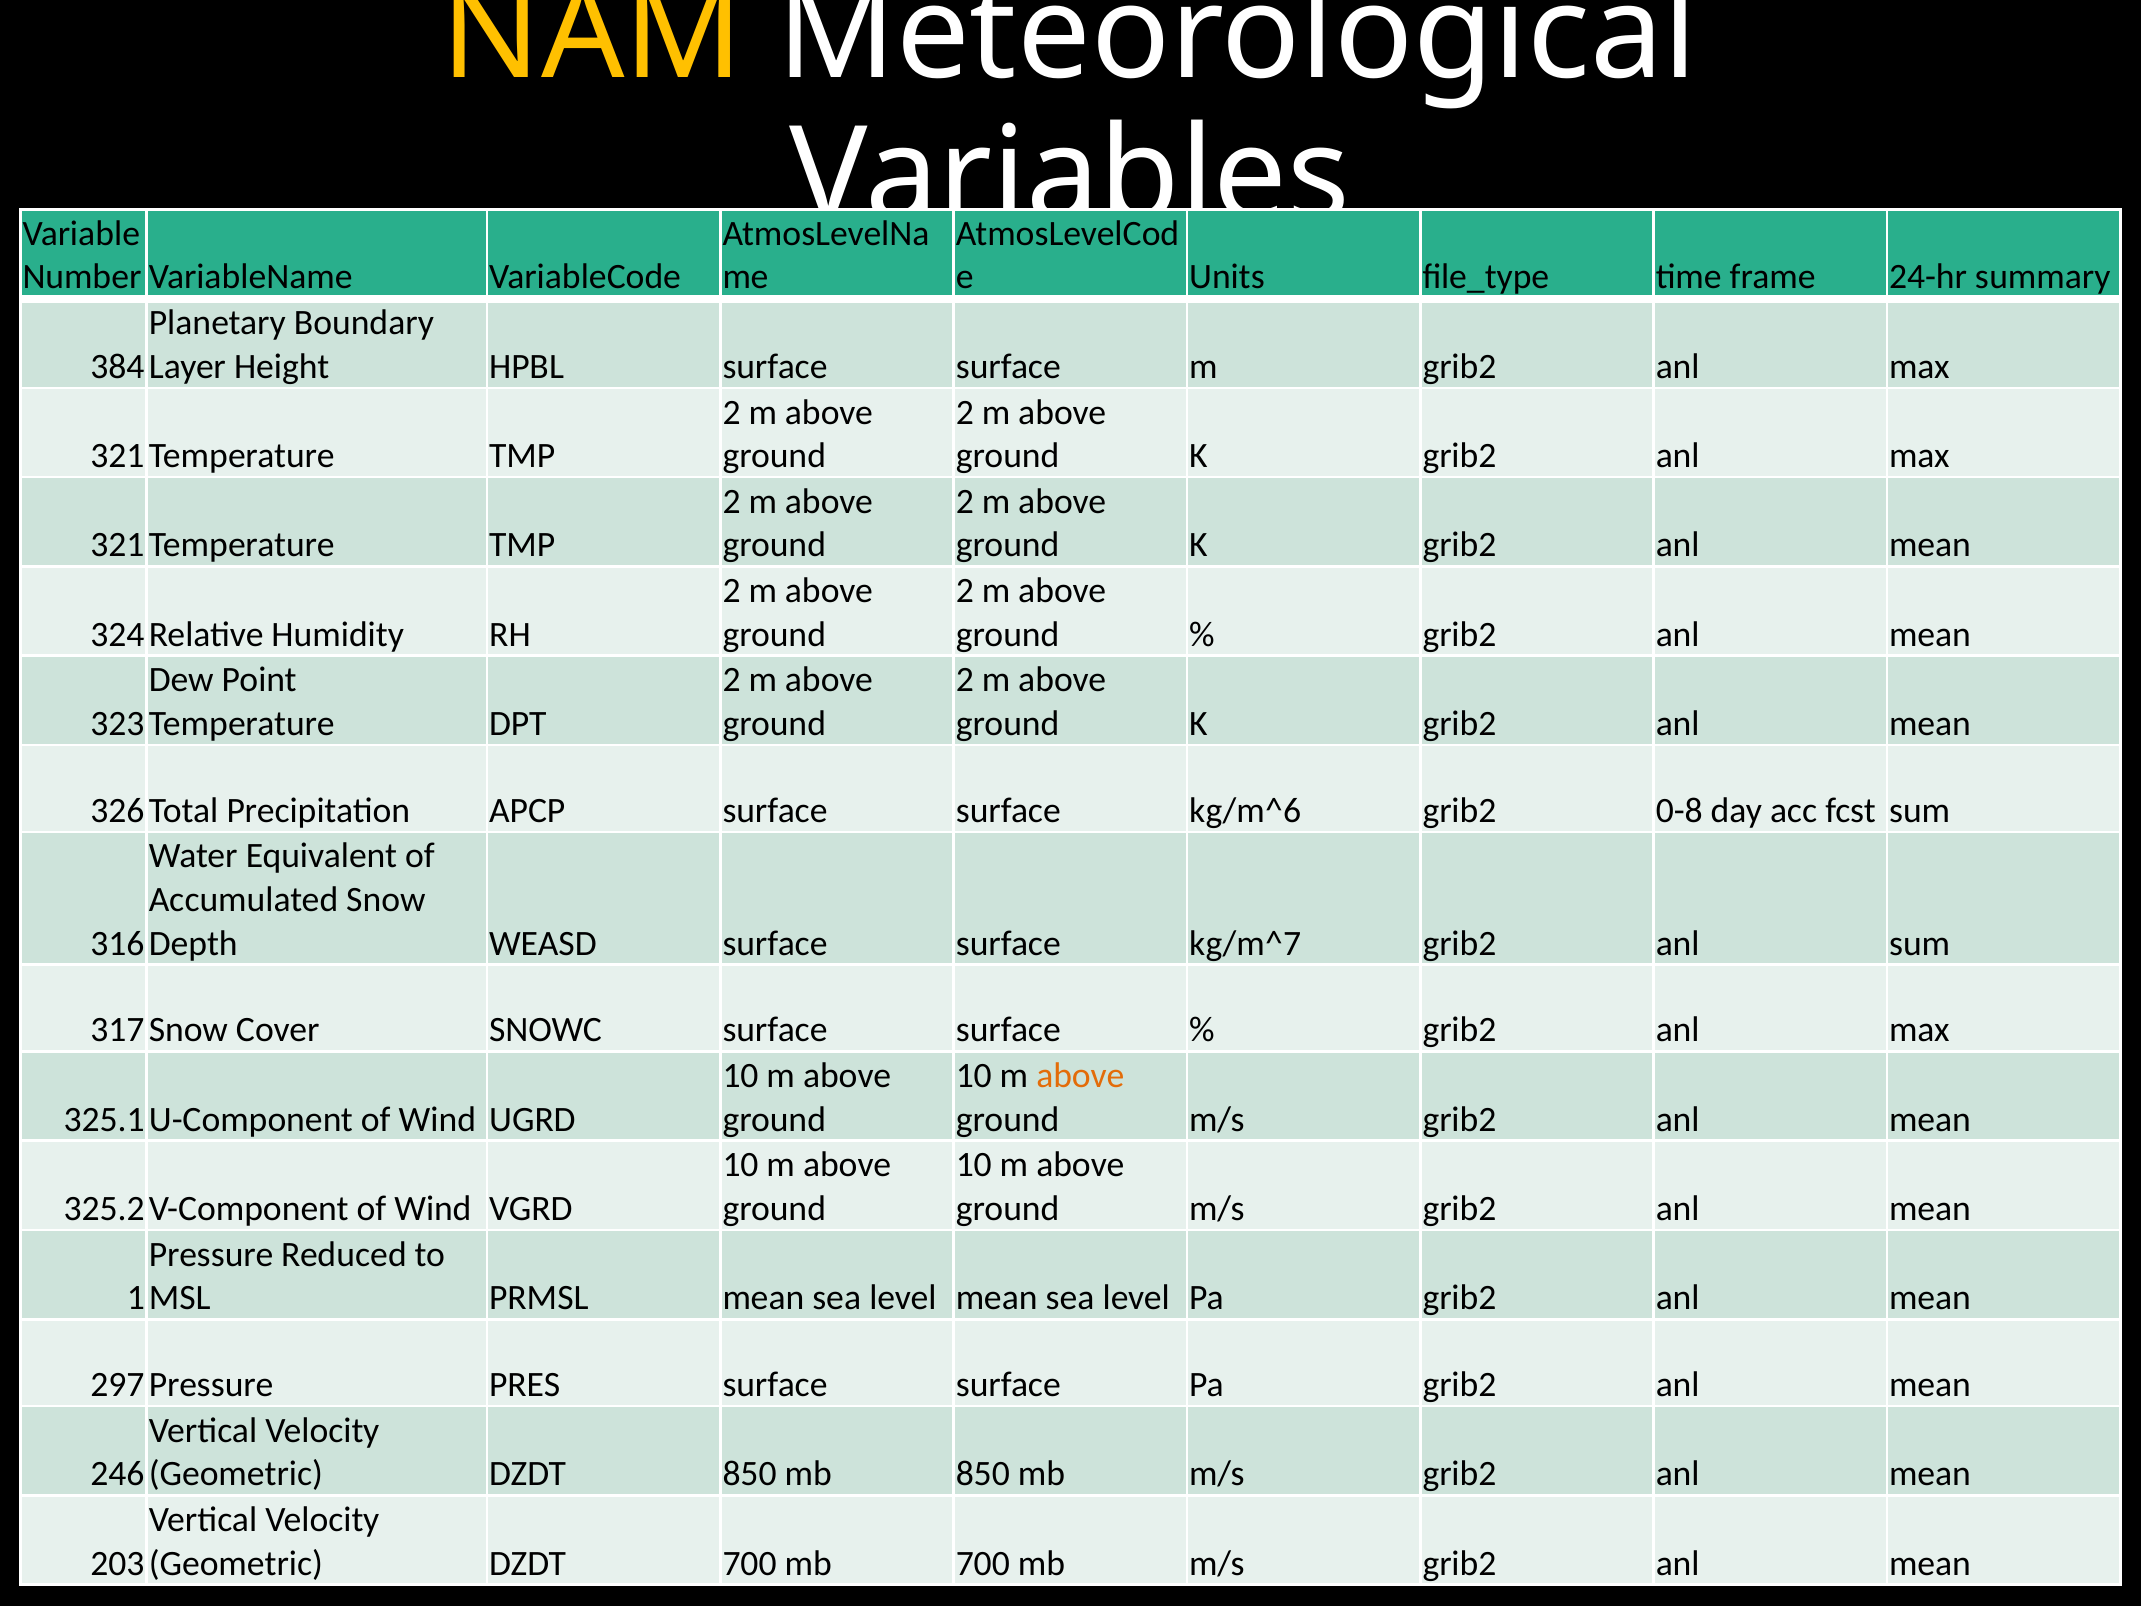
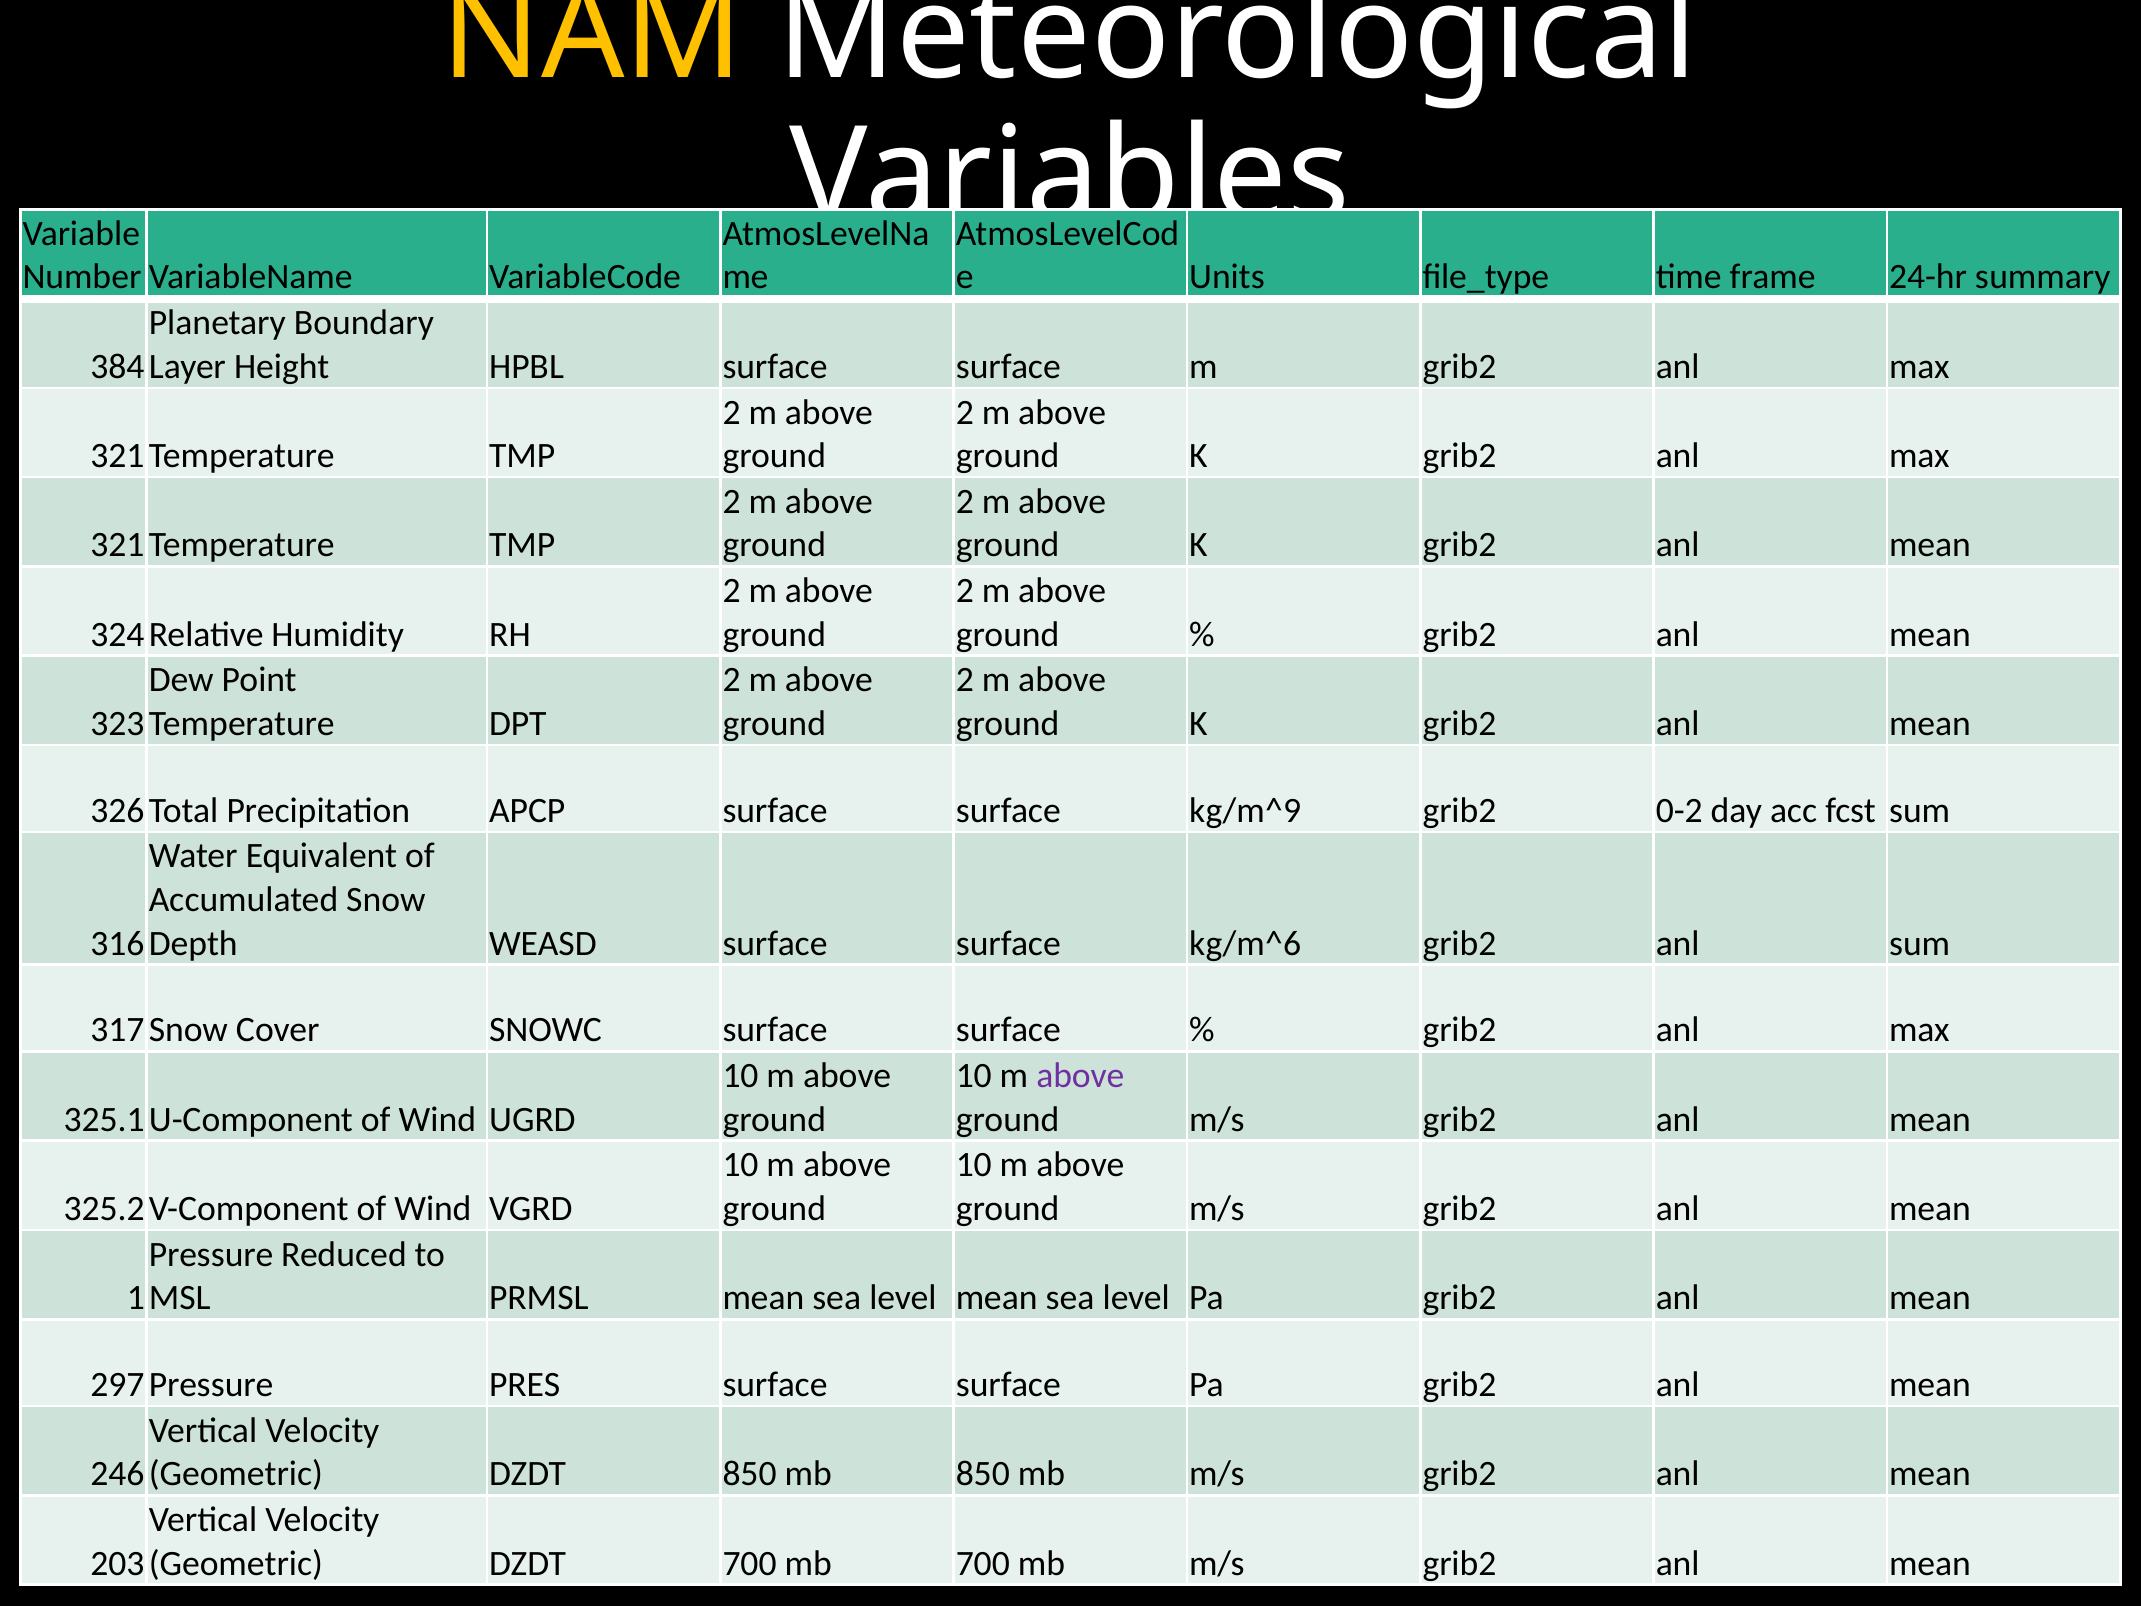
kg/m^6: kg/m^6 -> kg/m^9
0-8: 0-8 -> 0-2
kg/m^7: kg/m^7 -> kg/m^6
above at (1080, 1076) colour: orange -> purple
